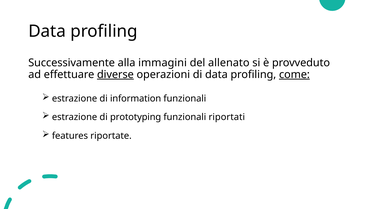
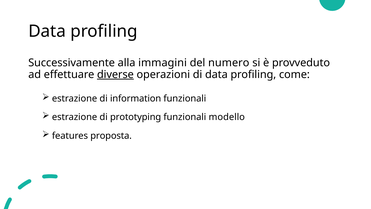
allenato: allenato -> numero
come underline: present -> none
riportati: riportati -> modello
riportate: riportate -> proposta
